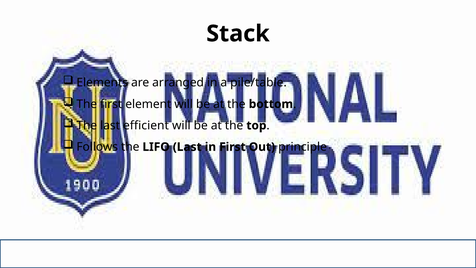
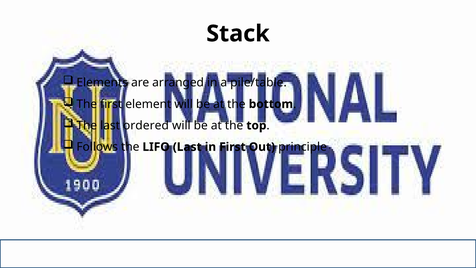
efficient: efficient -> ordered
